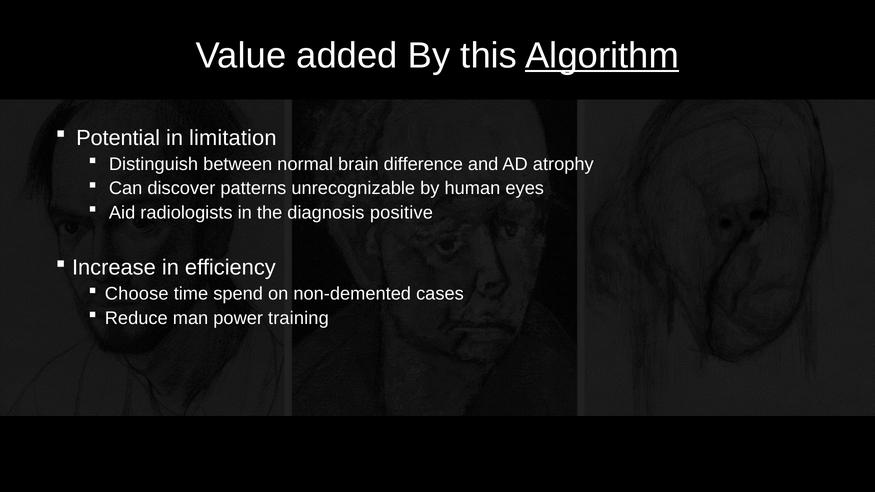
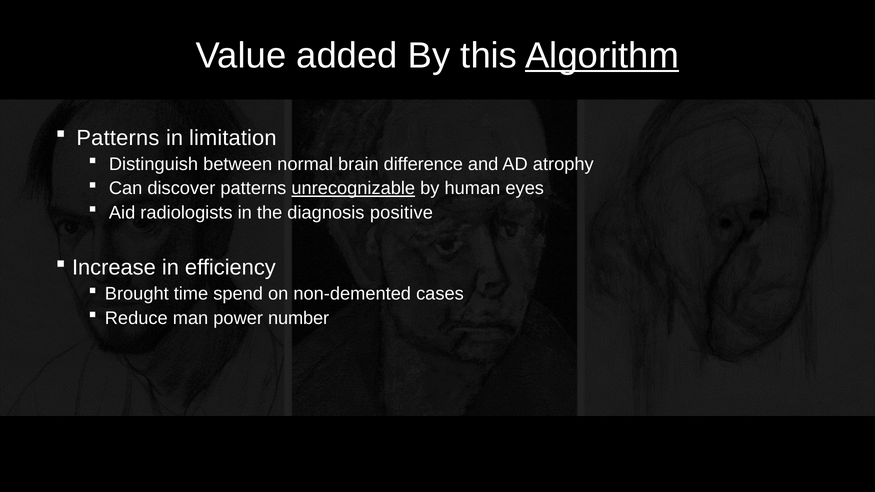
Potential at (118, 138): Potential -> Patterns
unrecognizable underline: none -> present
Choose: Choose -> Brought
training: training -> number
